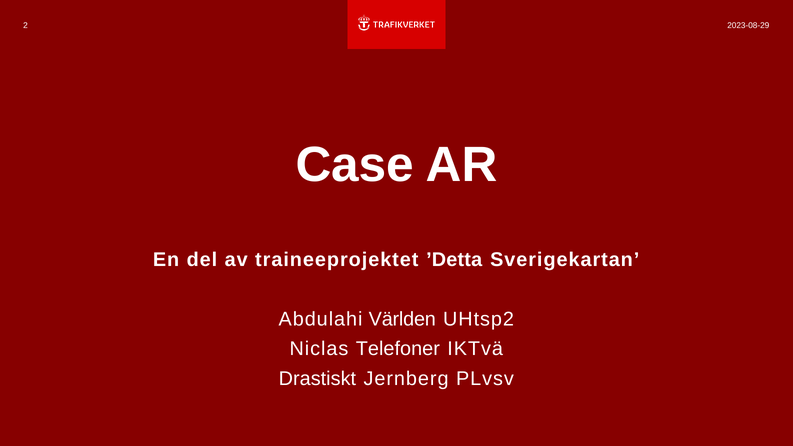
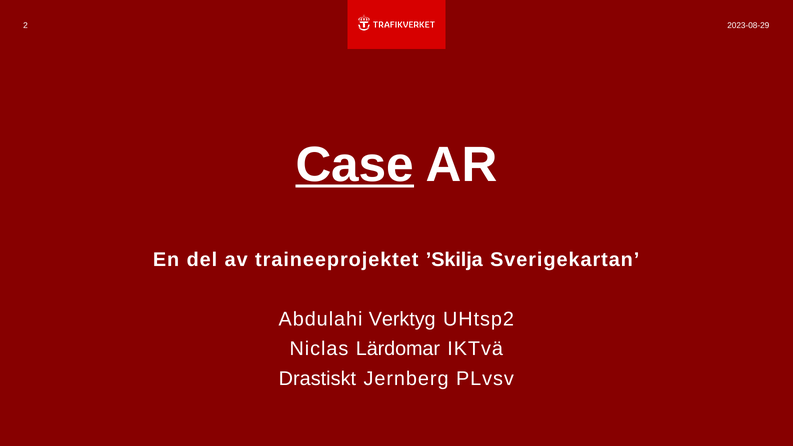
Case underline: none -> present
’Detta: ’Detta -> ’Skilja
Världen: Världen -> Verktyg
Telefoner: Telefoner -> Lärdomar
